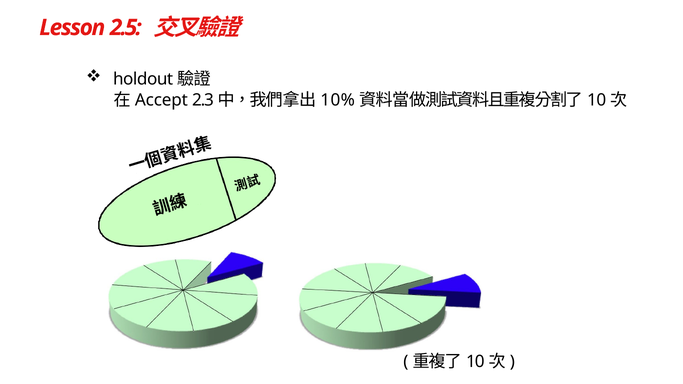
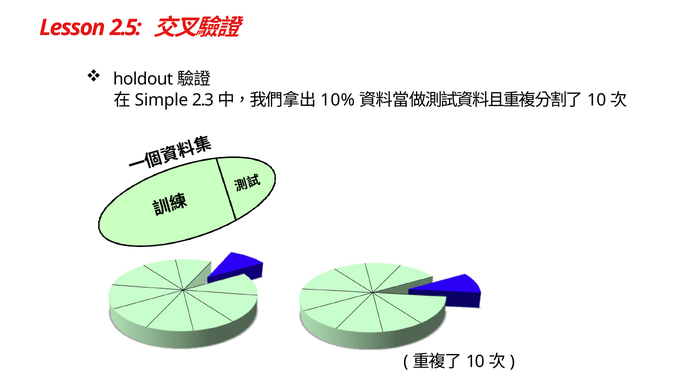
Accept: Accept -> Simple
